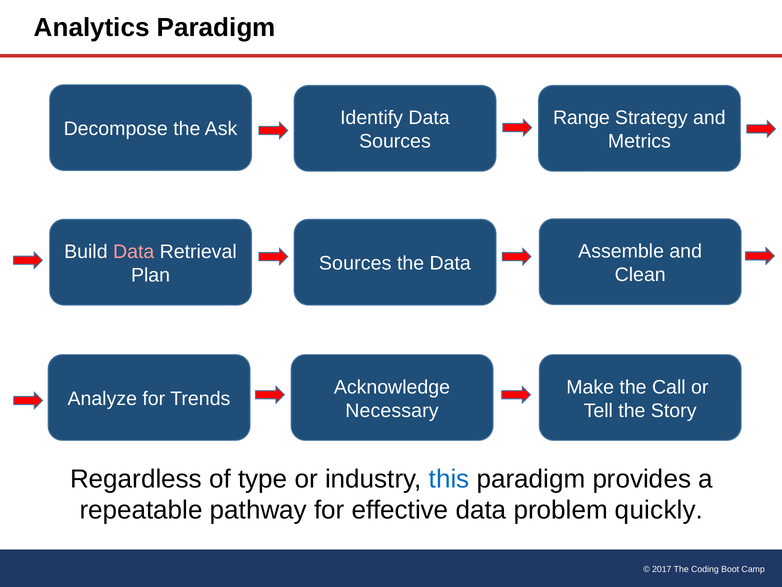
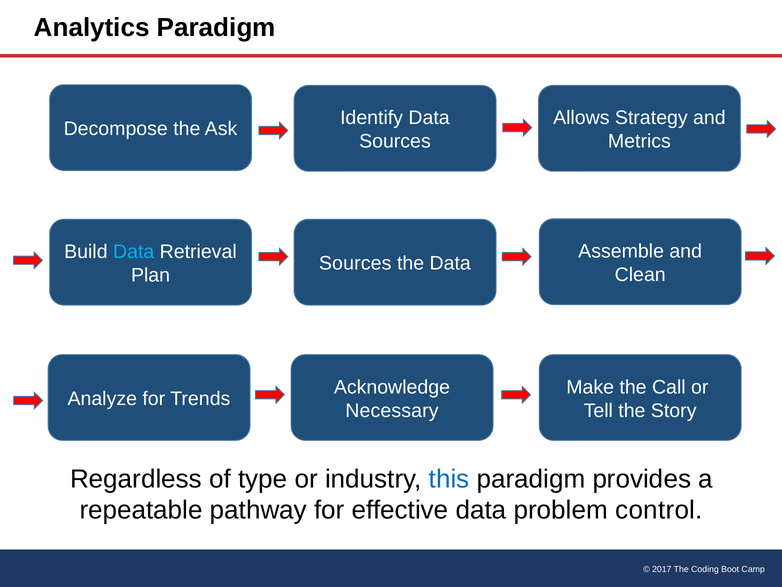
Range: Range -> Allows
Data at (134, 252) colour: pink -> light blue
quickly: quickly -> control
